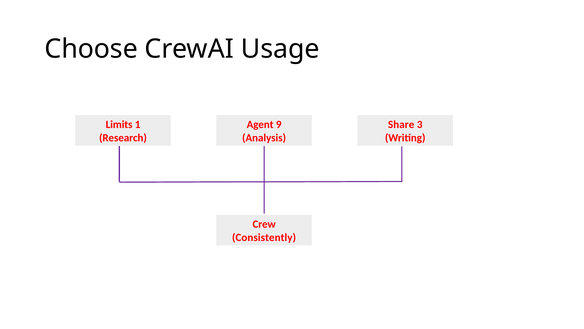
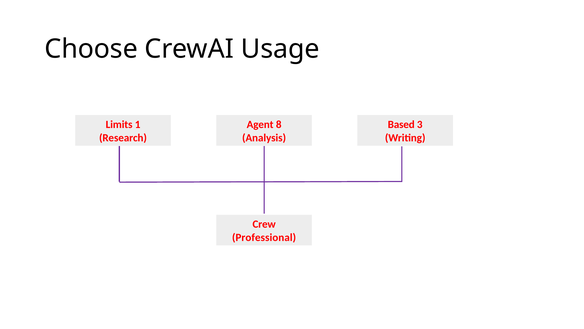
9: 9 -> 8
Share: Share -> Based
Consistently: Consistently -> Professional
